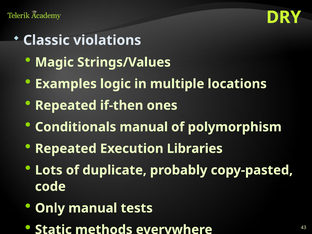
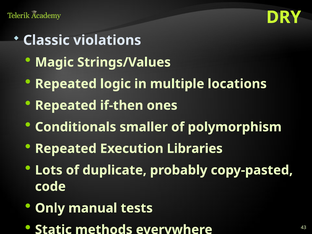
Examples at (66, 84): Examples -> Repeated
Conditionals manual: manual -> smaller
